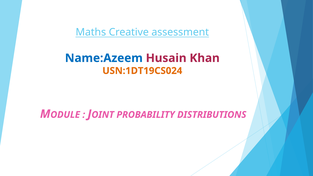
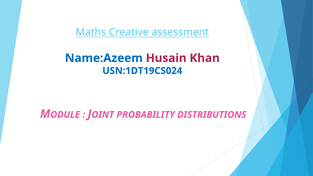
USN:1DT19CS024 colour: orange -> blue
